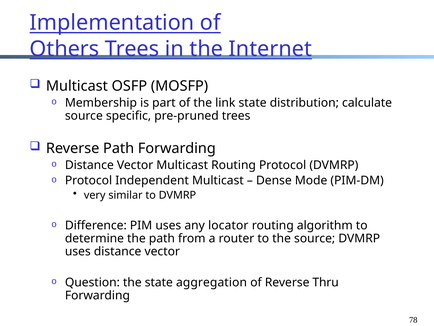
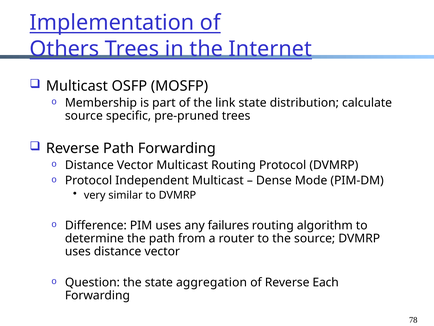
locator: locator -> failures
Thru: Thru -> Each
